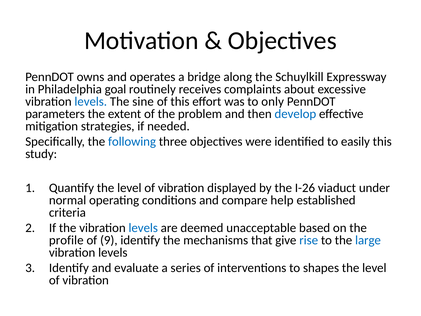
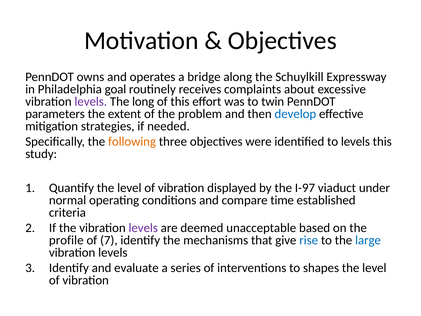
levels at (91, 102) colour: blue -> purple
sine: sine -> long
only: only -> twin
following colour: blue -> orange
to easily: easily -> levels
I-26: I-26 -> I-97
help: help -> time
levels at (143, 228) colour: blue -> purple
9: 9 -> 7
